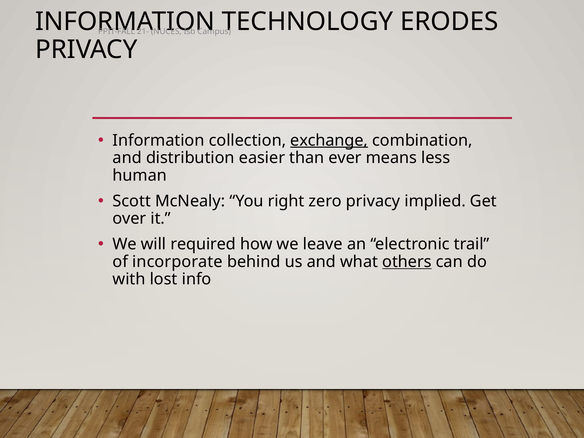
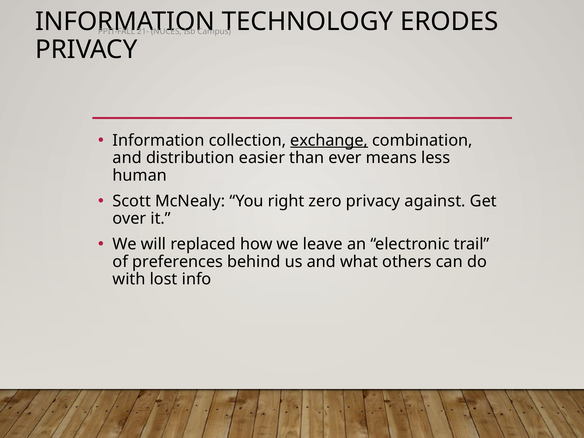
implied: implied -> against
required: required -> replaced
incorporate: incorporate -> preferences
others underline: present -> none
